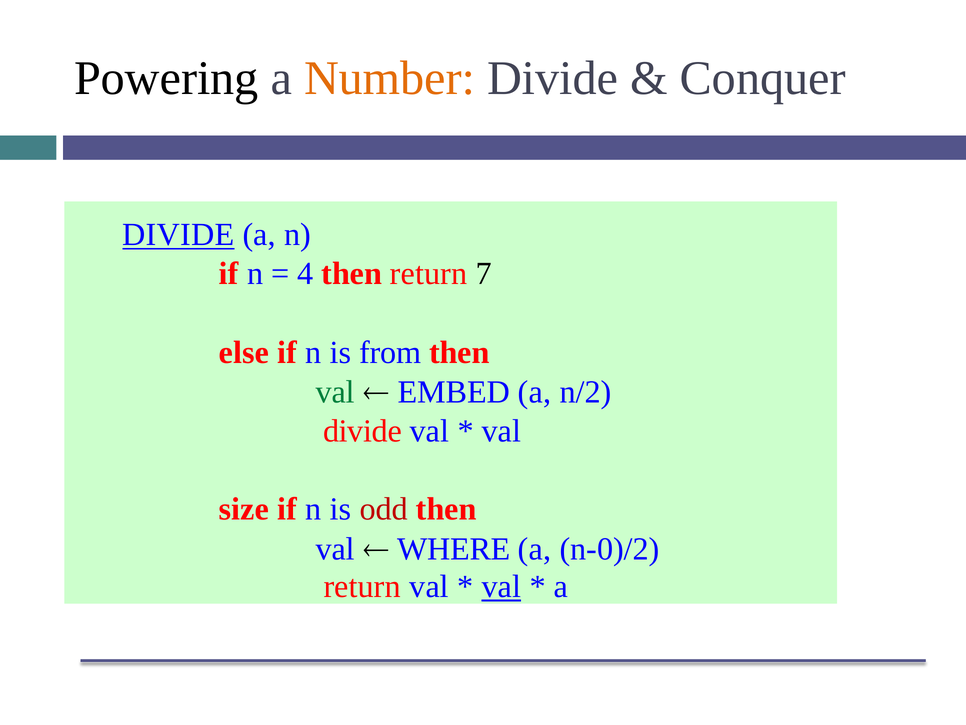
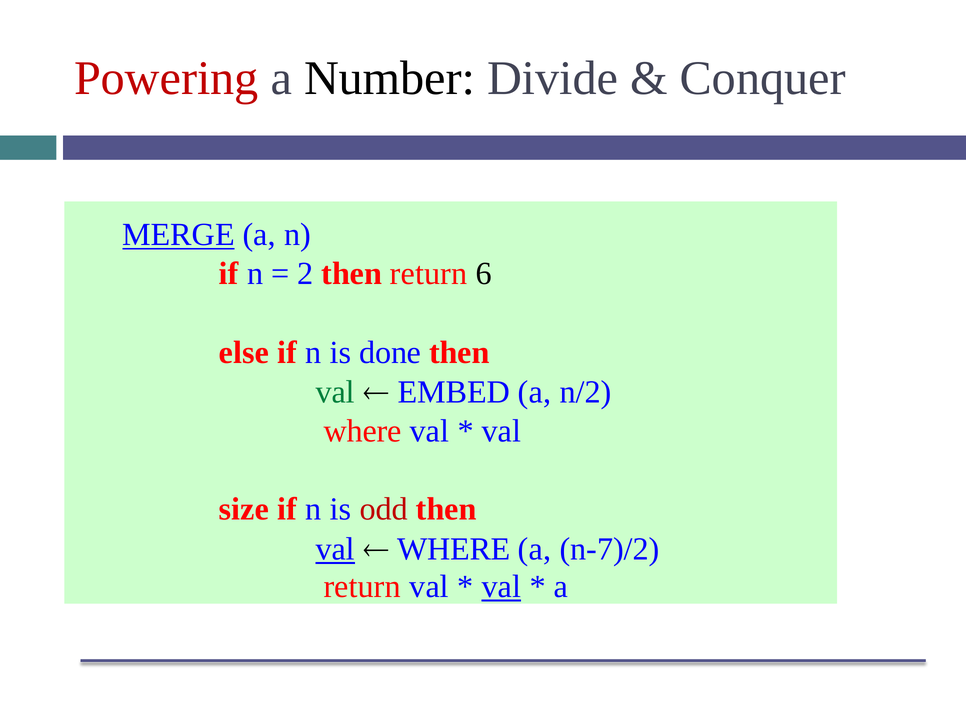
Powering colour: black -> red
Number colour: orange -> black
DIVIDE at (178, 234): DIVIDE -> MERGE
4: 4 -> 2
7: 7 -> 6
from: from -> done
divide at (363, 431): divide -> where
val at (335, 549) underline: none -> present
n-0)/2: n-0)/2 -> n-7)/2
